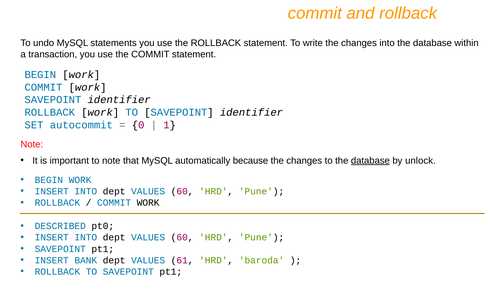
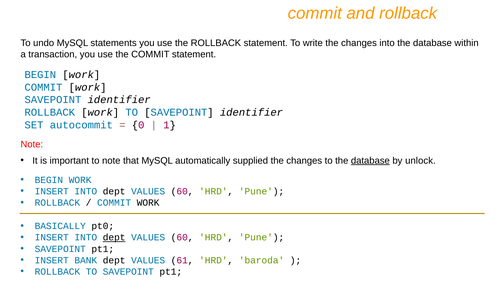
because: because -> supplied
DESCRIBED: DESCRIBED -> BASICALLY
dept at (114, 237) underline: none -> present
